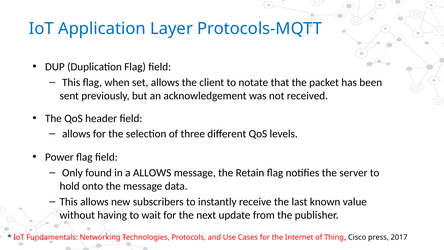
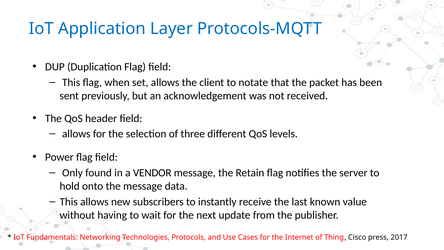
a ALLOWS: ALLOWS -> VENDOR
